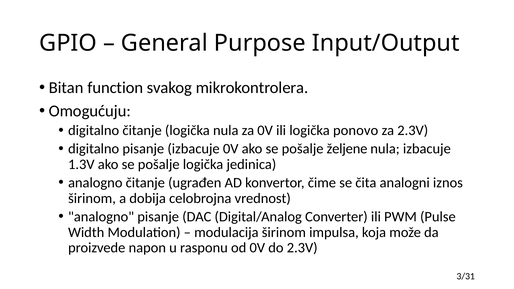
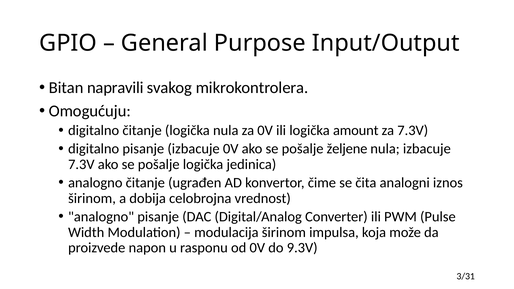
function: function -> napravili
ponovo: ponovo -> amount
za 2.3V: 2.3V -> 7.3V
1.3V at (81, 164): 1.3V -> 7.3V
do 2.3V: 2.3V -> 9.3V
